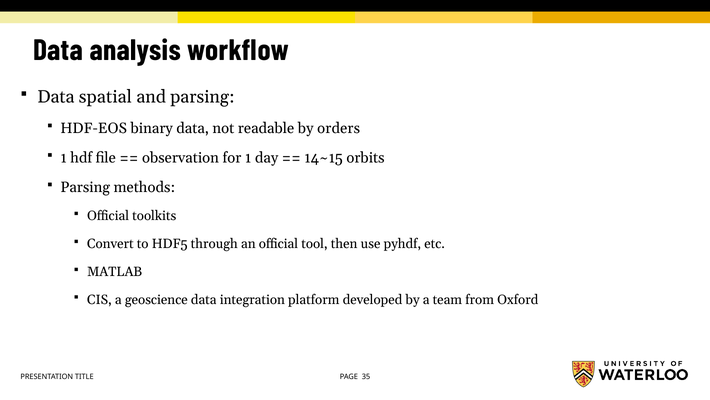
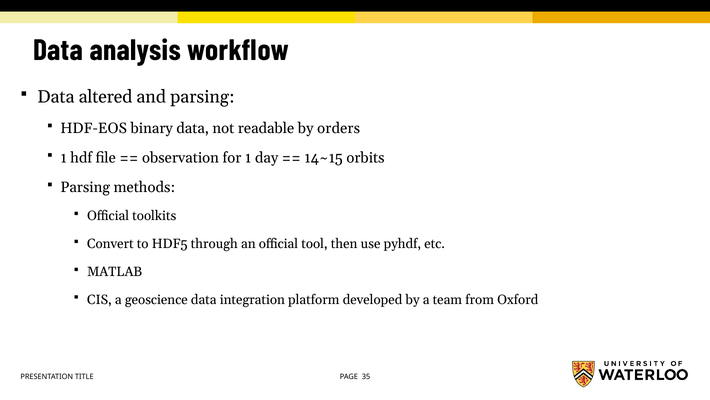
spatial: spatial -> altered
